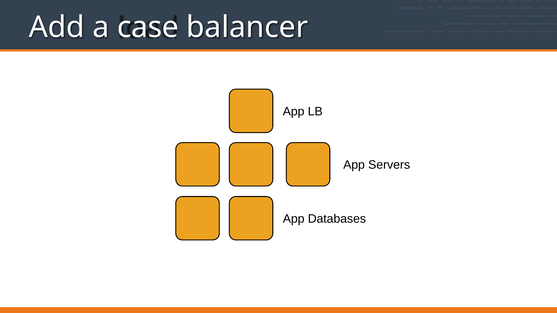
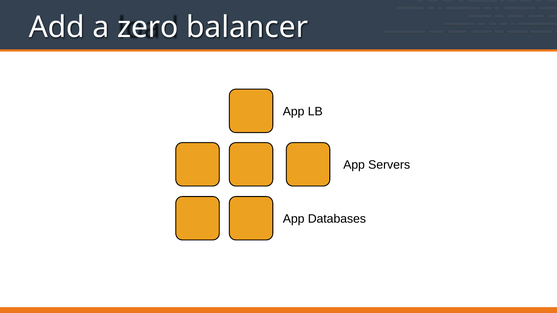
case: case -> zero
